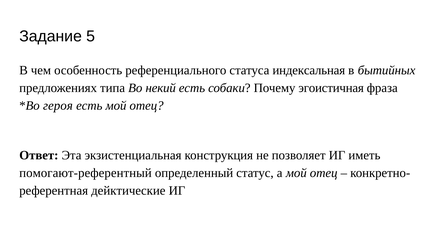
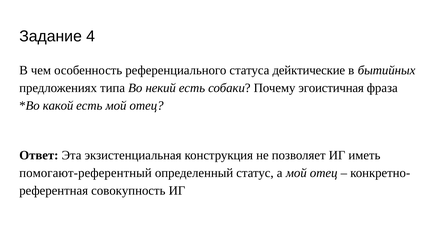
5: 5 -> 4
индексальная: индексальная -> дейктические
героя: героя -> какой
дейктические: дейктические -> совокупность
